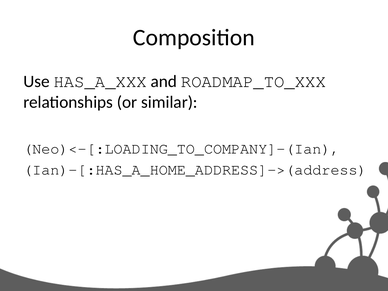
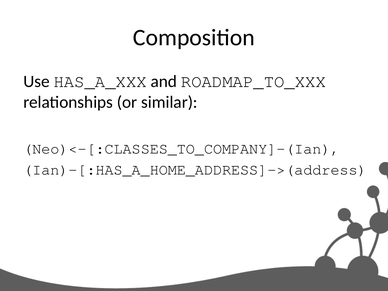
Neo)<-[:LOADING_TO_COMPANY]-(Ian: Neo)<-[:LOADING_TO_COMPANY]-(Ian -> Neo)<-[:CLASSES_TO_COMPANY]-(Ian
